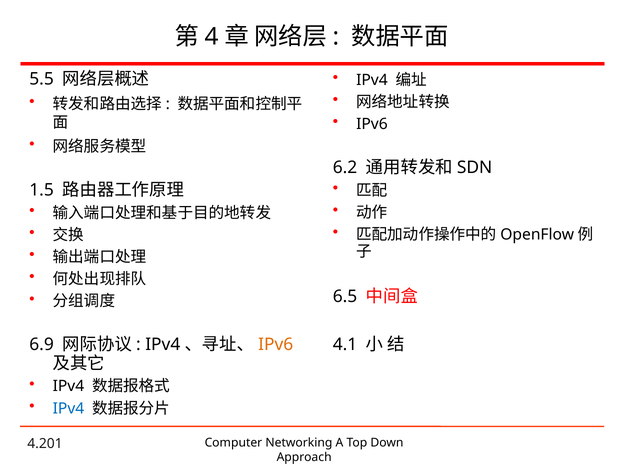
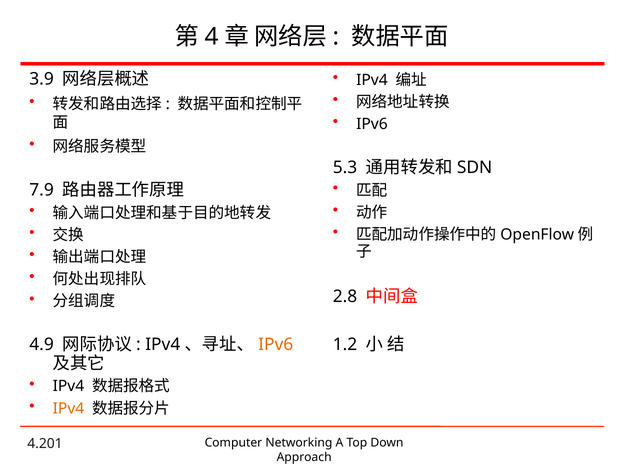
5.5: 5.5 -> 3.9
6.2: 6.2 -> 5.3
1.5: 1.5 -> 7.9
6.5: 6.5 -> 2.8
4.1: 4.1 -> 1.2
6.9: 6.9 -> 4.9
IPv4 at (68, 408) colour: blue -> orange
